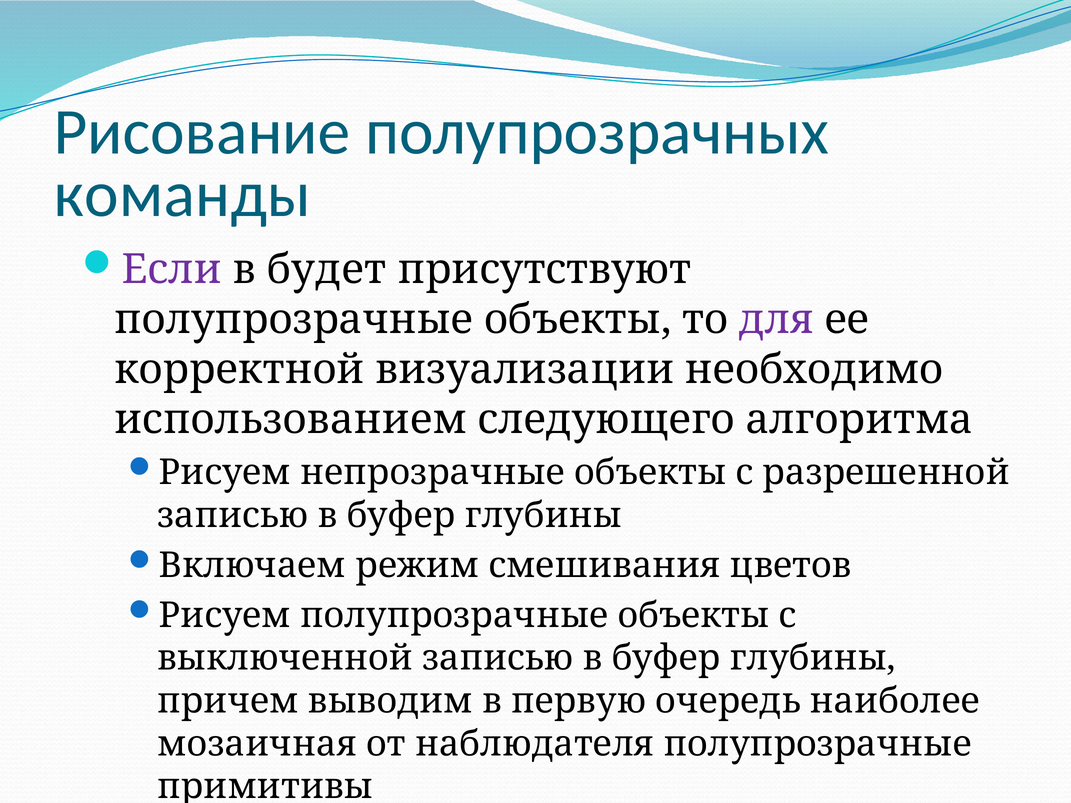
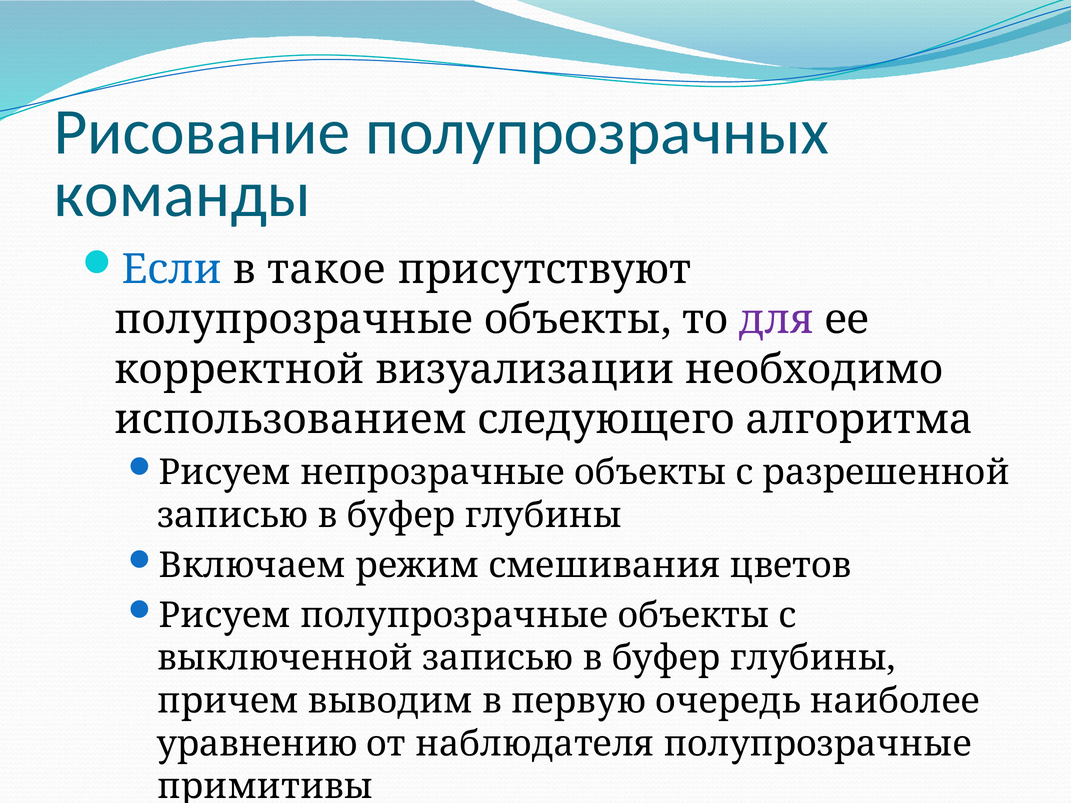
Если colour: purple -> blue
будет: будет -> такое
мозаичная: мозаичная -> уравнению
